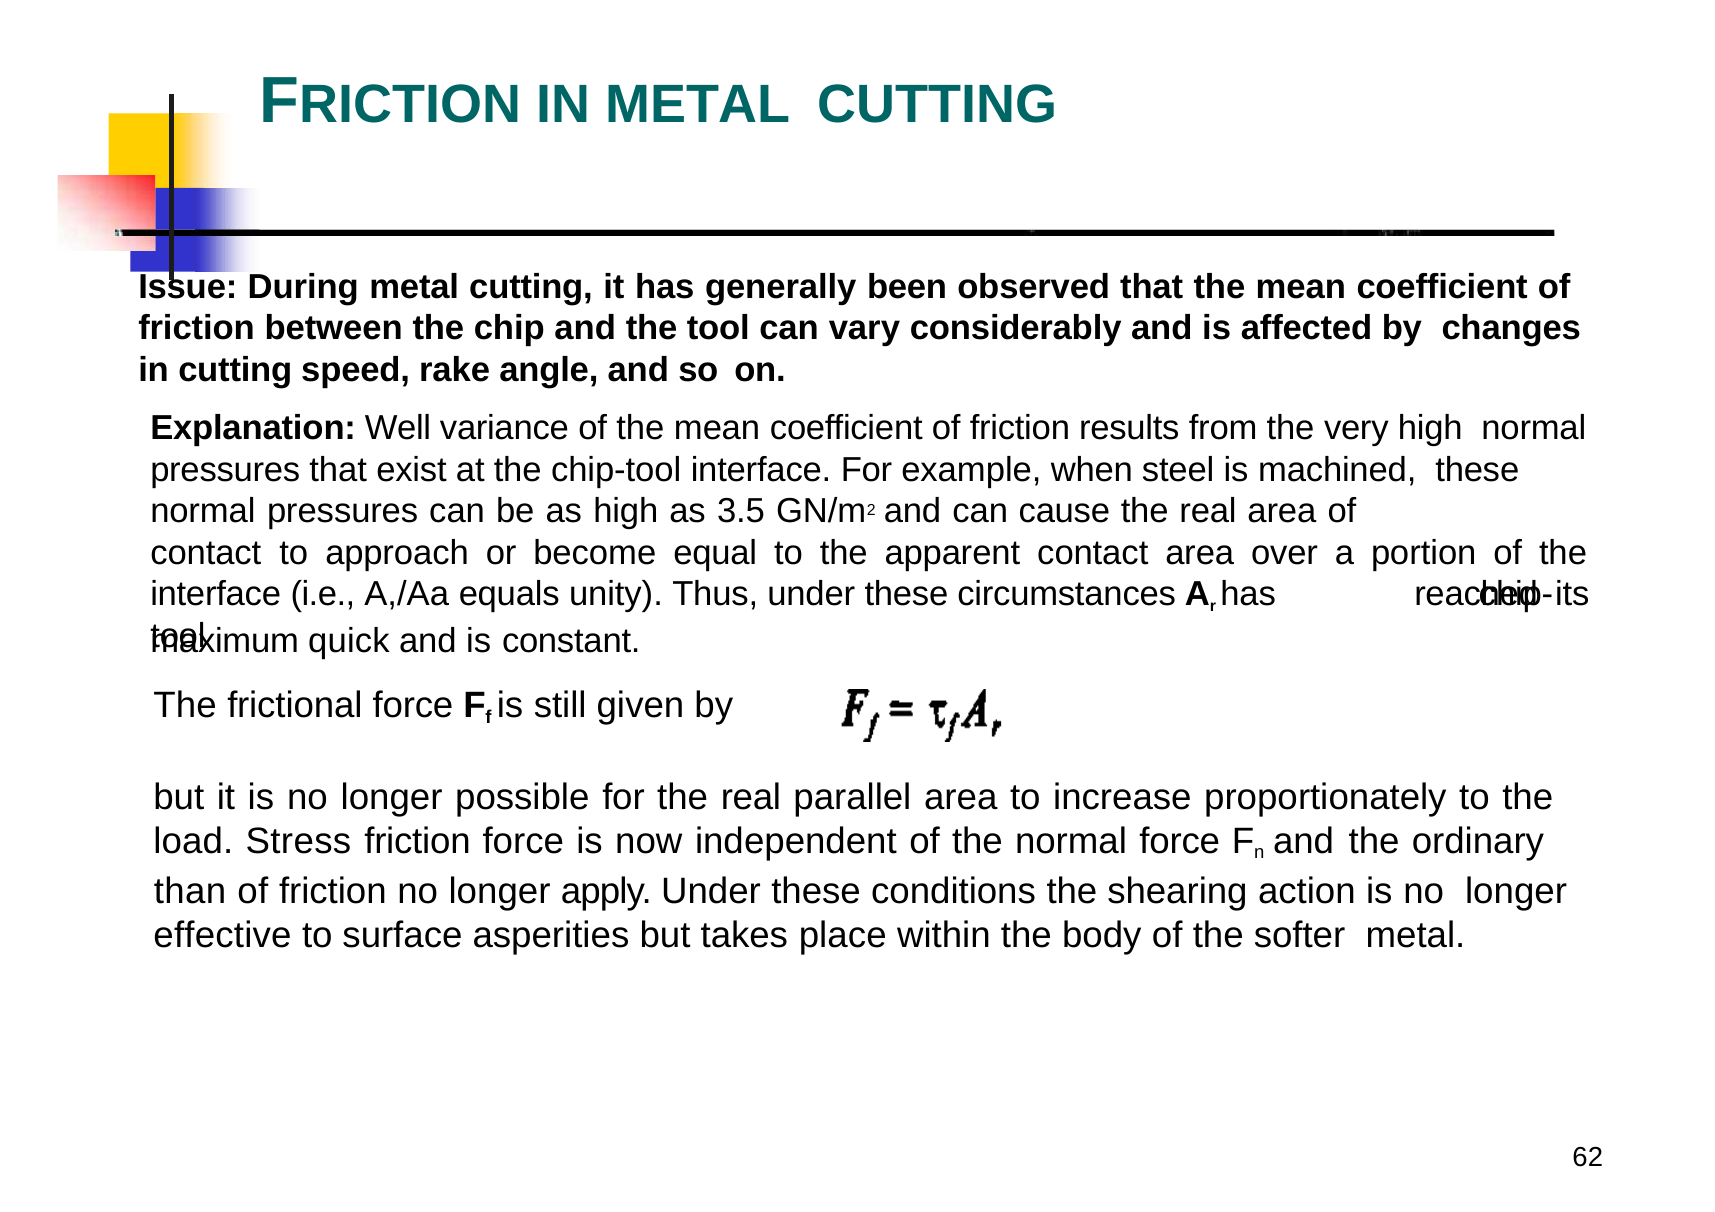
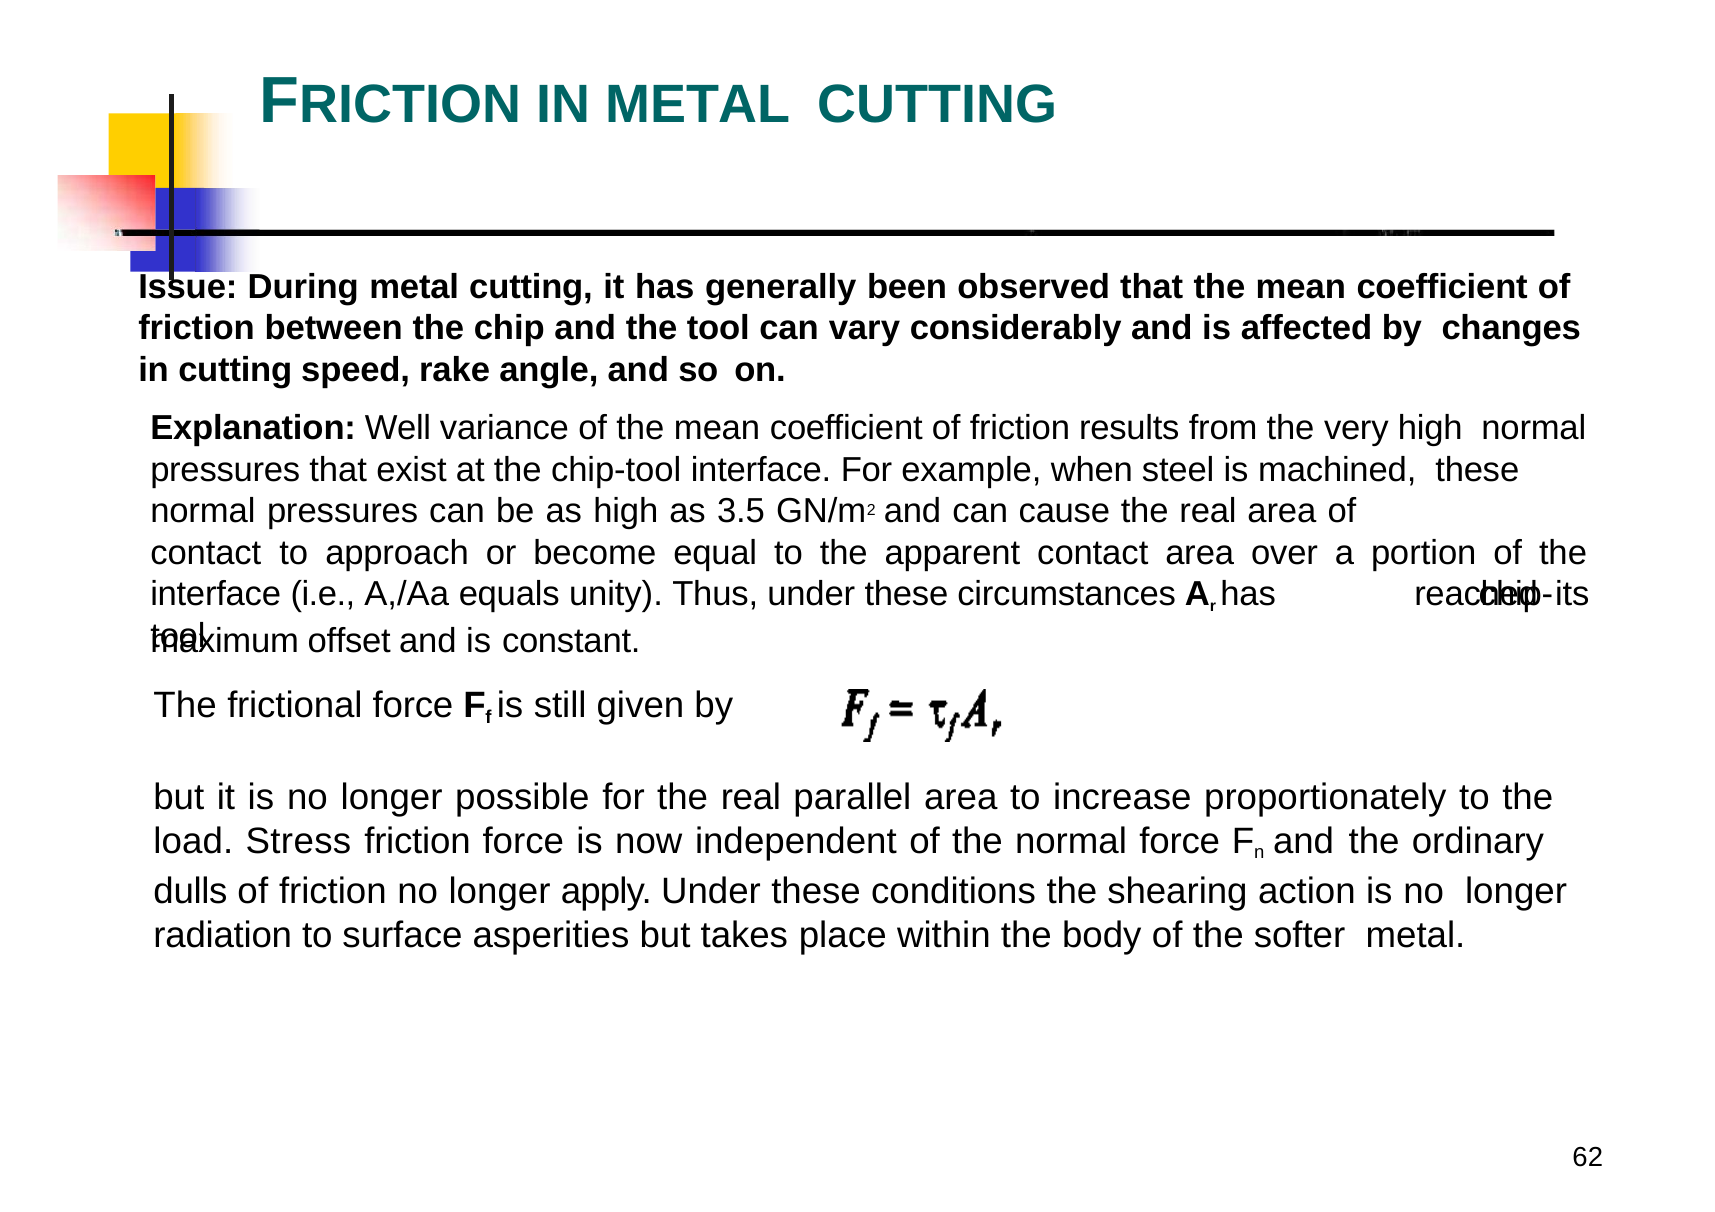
quick: quick -> offset
than: than -> dulls
effective: effective -> radiation
